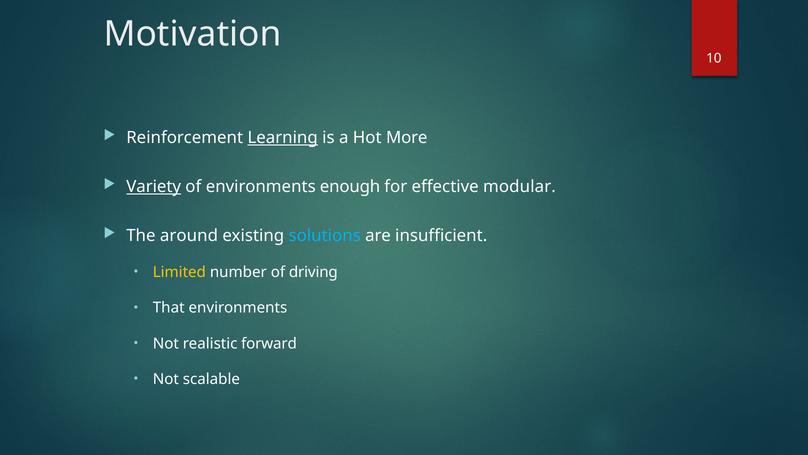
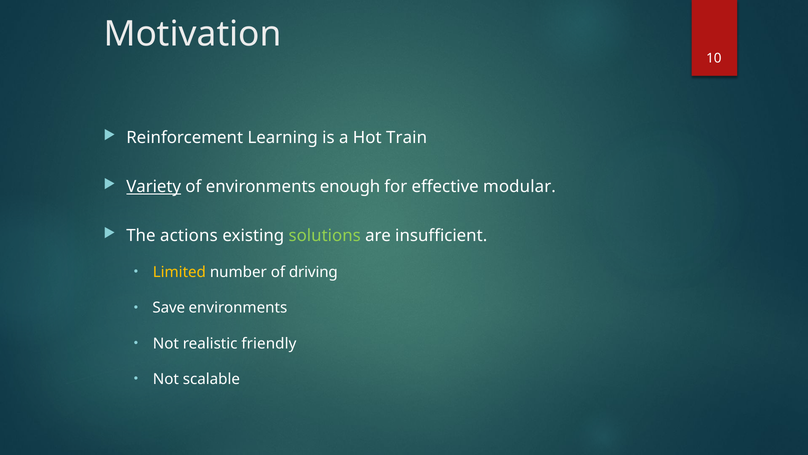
Learning underline: present -> none
More: More -> Train
around: around -> actions
solutions colour: light blue -> light green
That: That -> Save
forward: forward -> friendly
